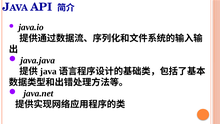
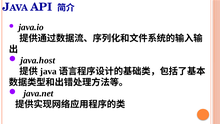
java.java: java.java -> java.host
